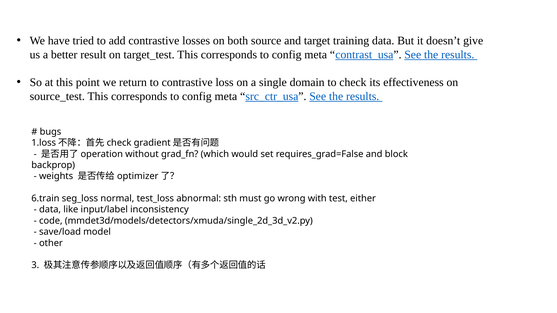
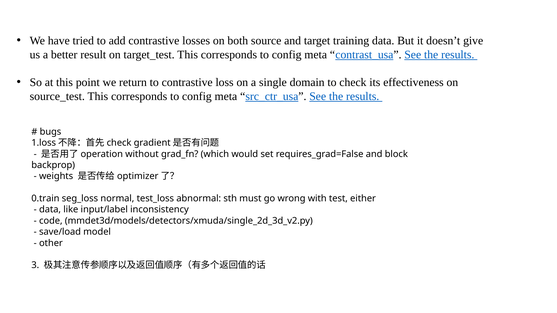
6.train: 6.train -> 0.train
